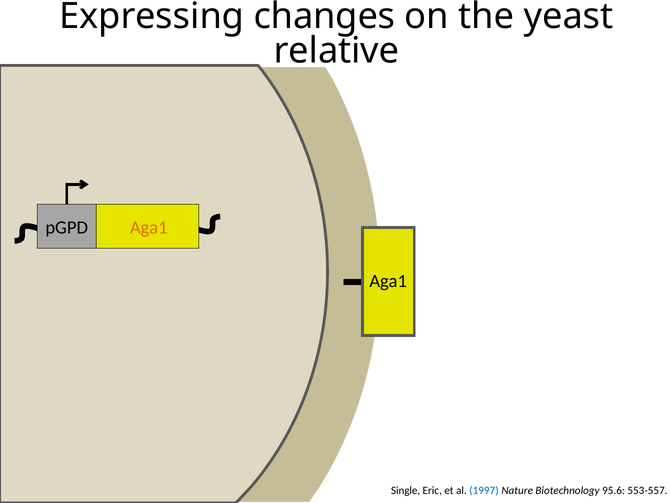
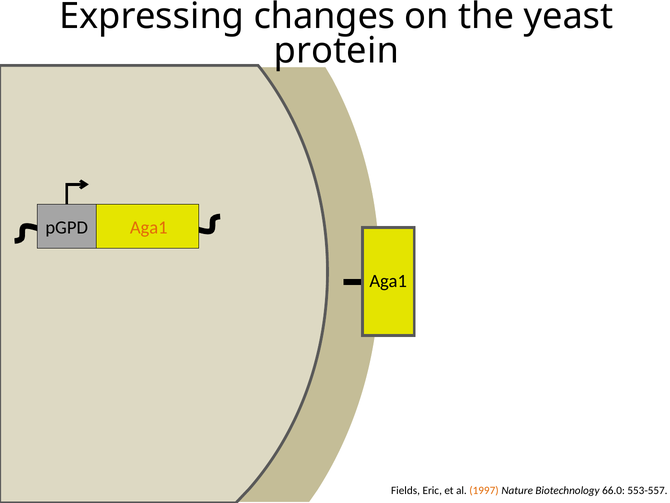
relative: relative -> protein
Single: Single -> Fields
1997 colour: blue -> orange
95.6: 95.6 -> 66.0
